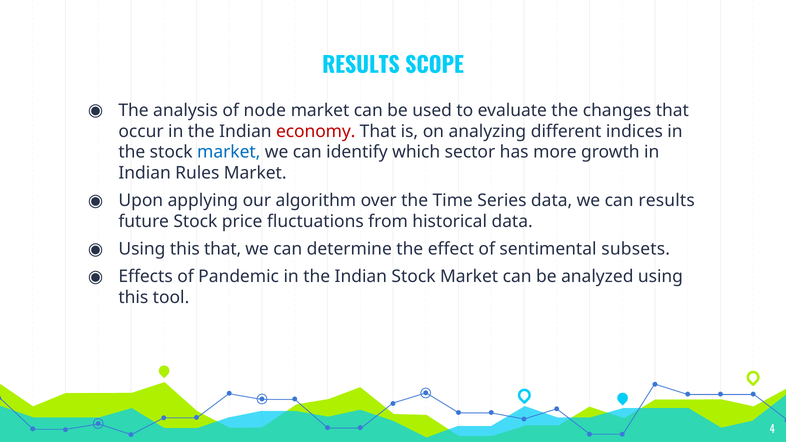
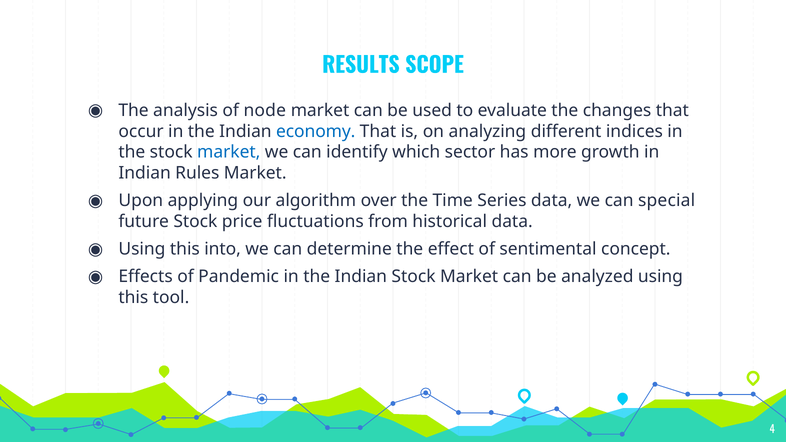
economy colour: red -> blue
can results: results -> special
this that: that -> into
subsets: subsets -> concept
